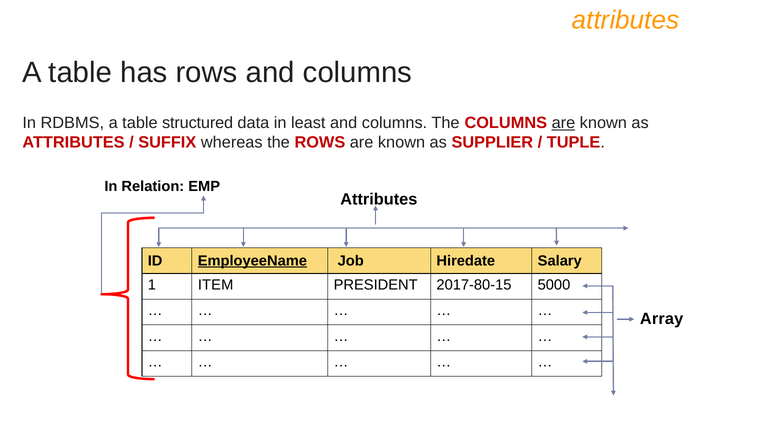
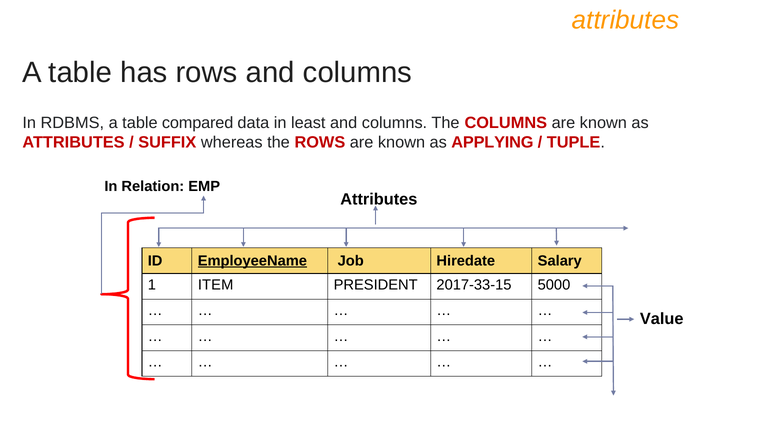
structured: structured -> compared
are at (563, 123) underline: present -> none
SUPPLIER: SUPPLIER -> APPLYING
2017-80-15: 2017-80-15 -> 2017-33-15
Array: Array -> Value
